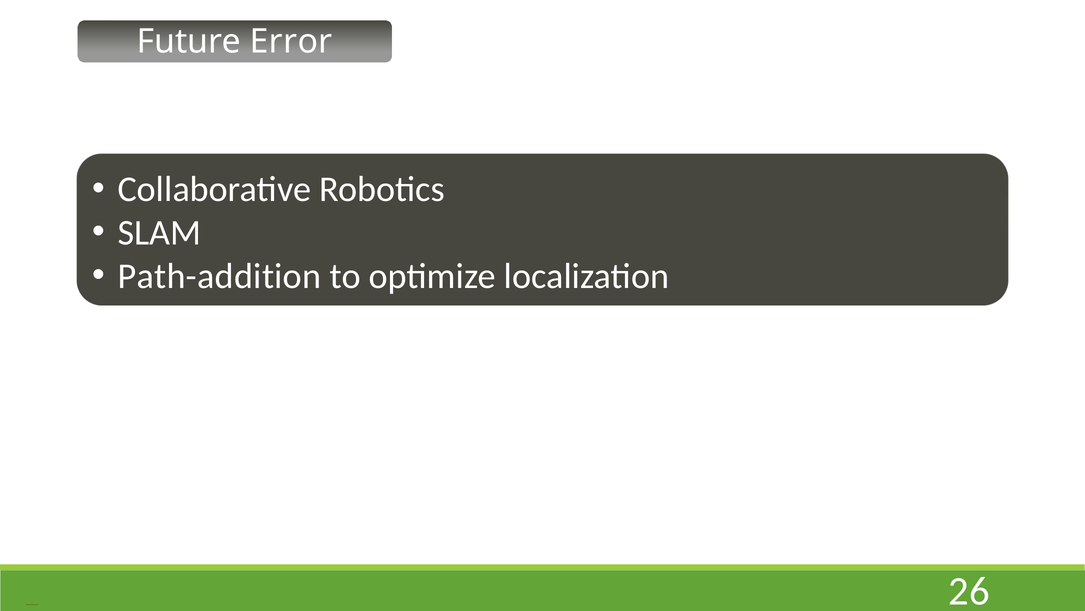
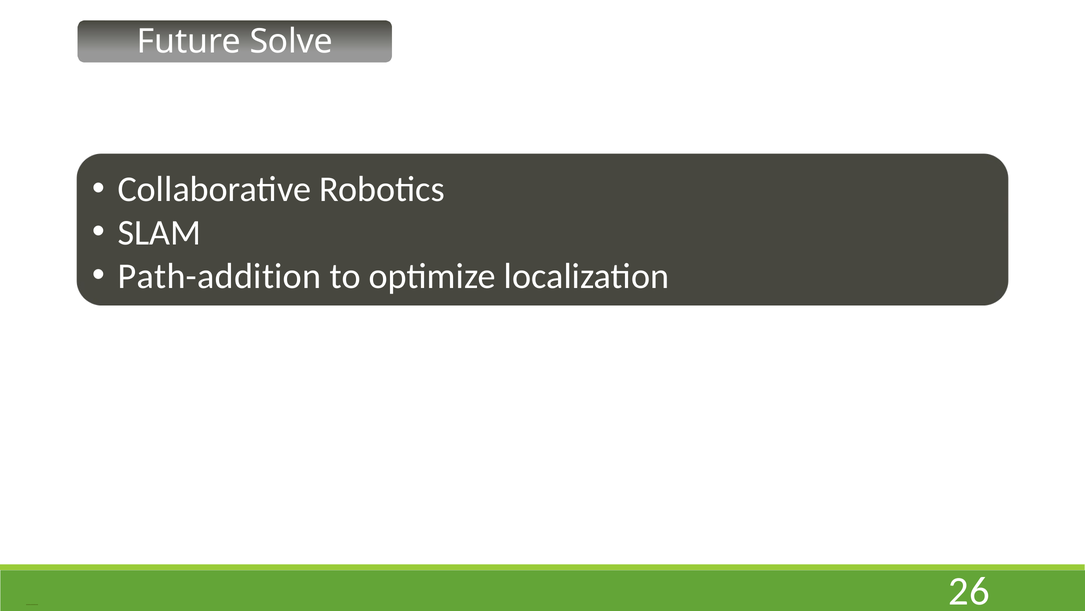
Error: Error -> Solve
